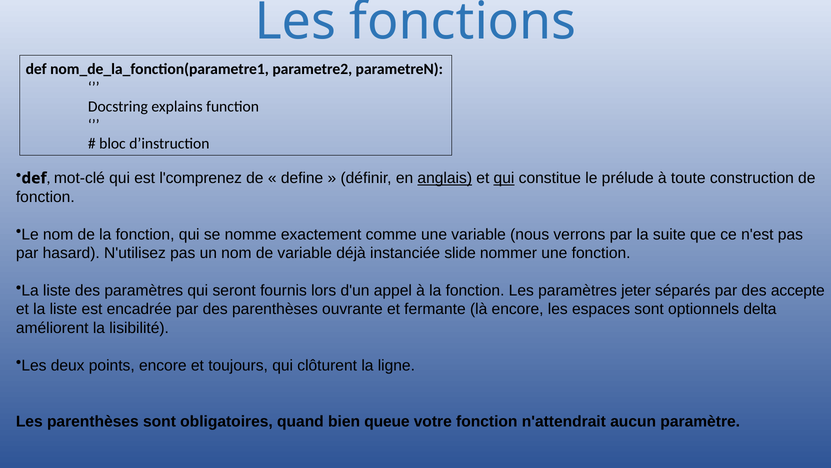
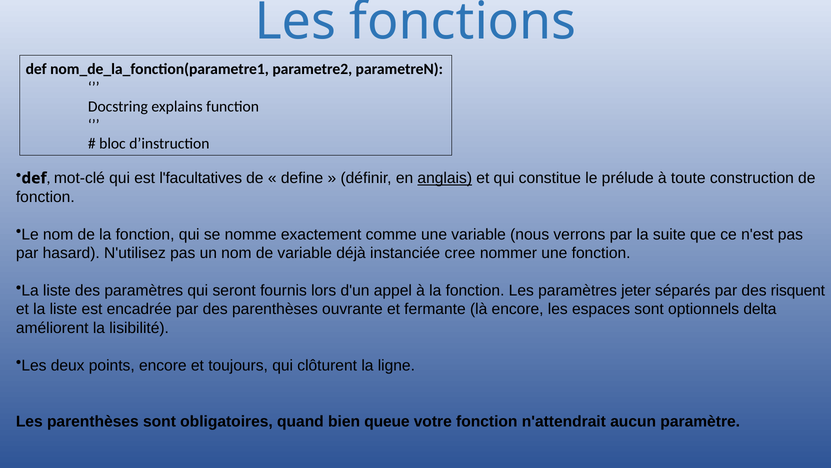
l'comprenez: l'comprenez -> l'facultatives
qui at (504, 178) underline: present -> none
slide: slide -> cree
accepte: accepte -> risquent
